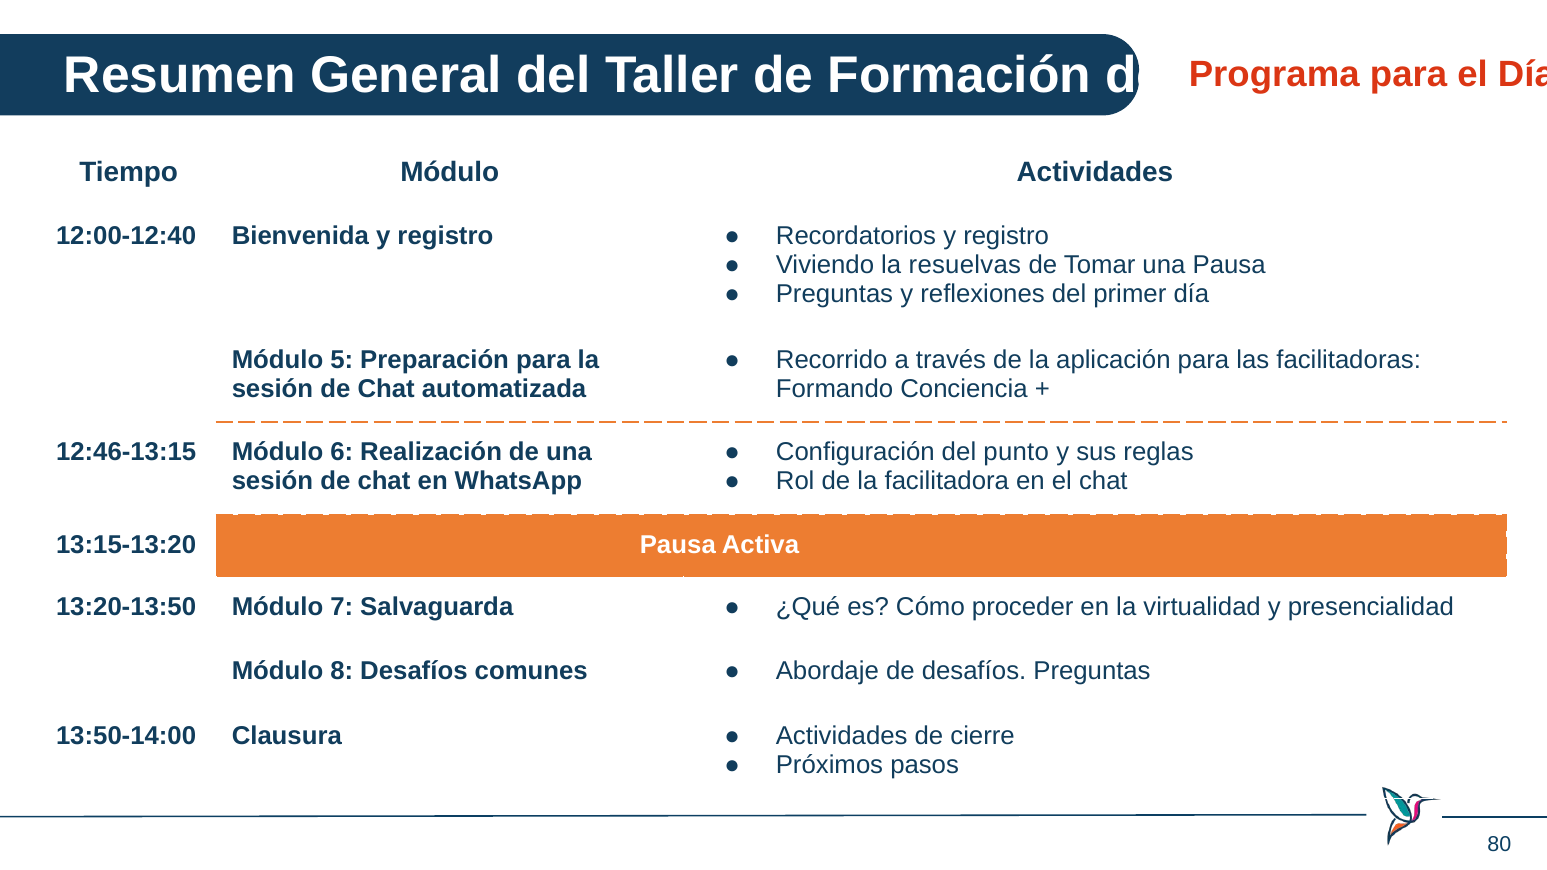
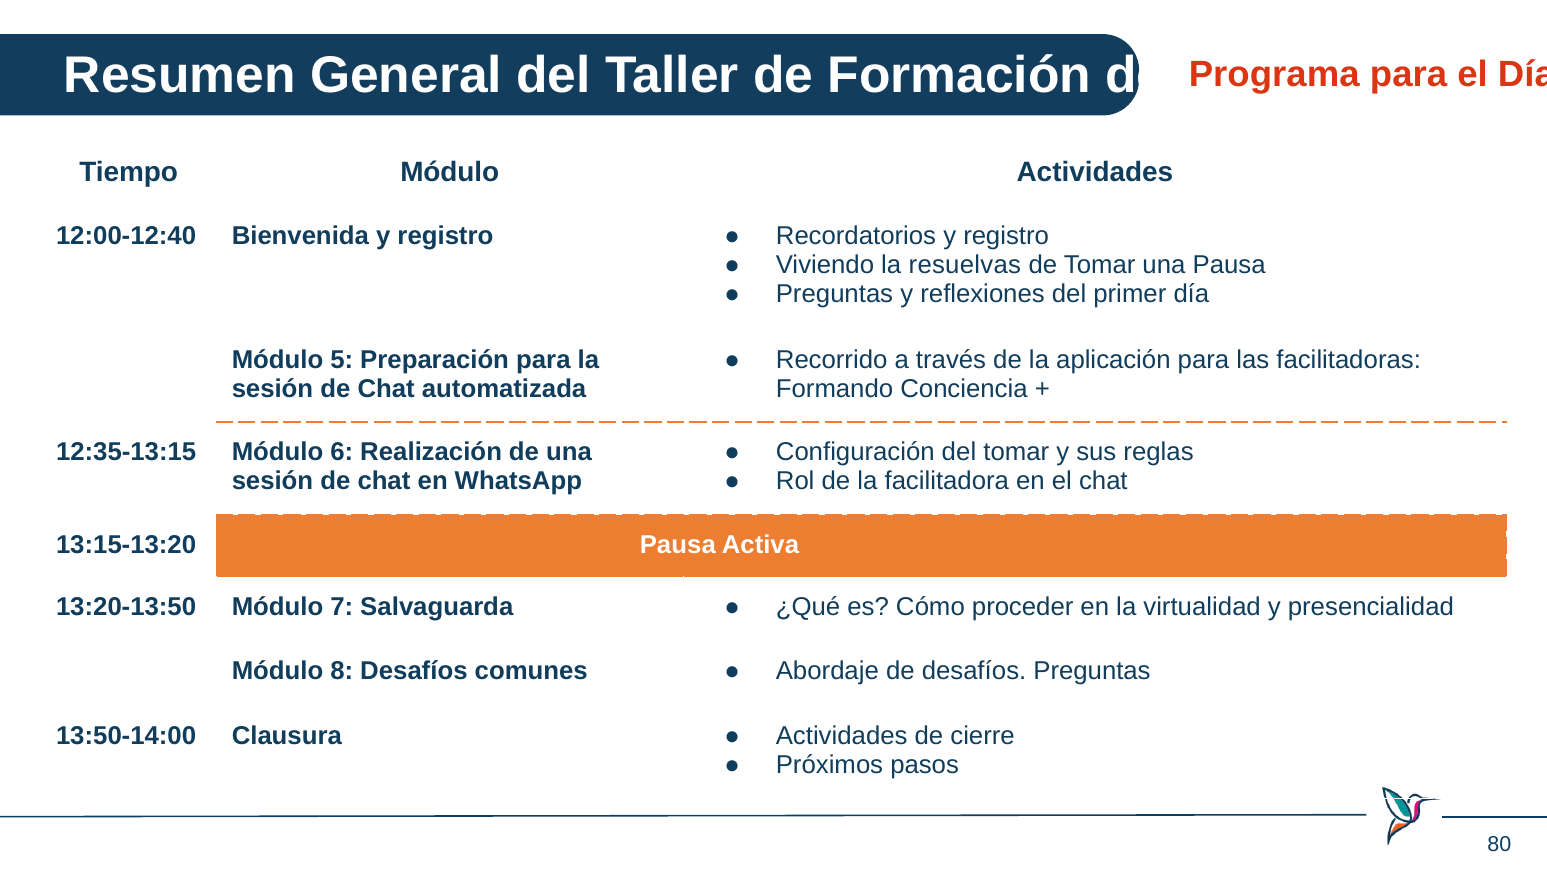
12:46-13:15: 12:46-13:15 -> 12:35-13:15
del punto: punto -> tomar
